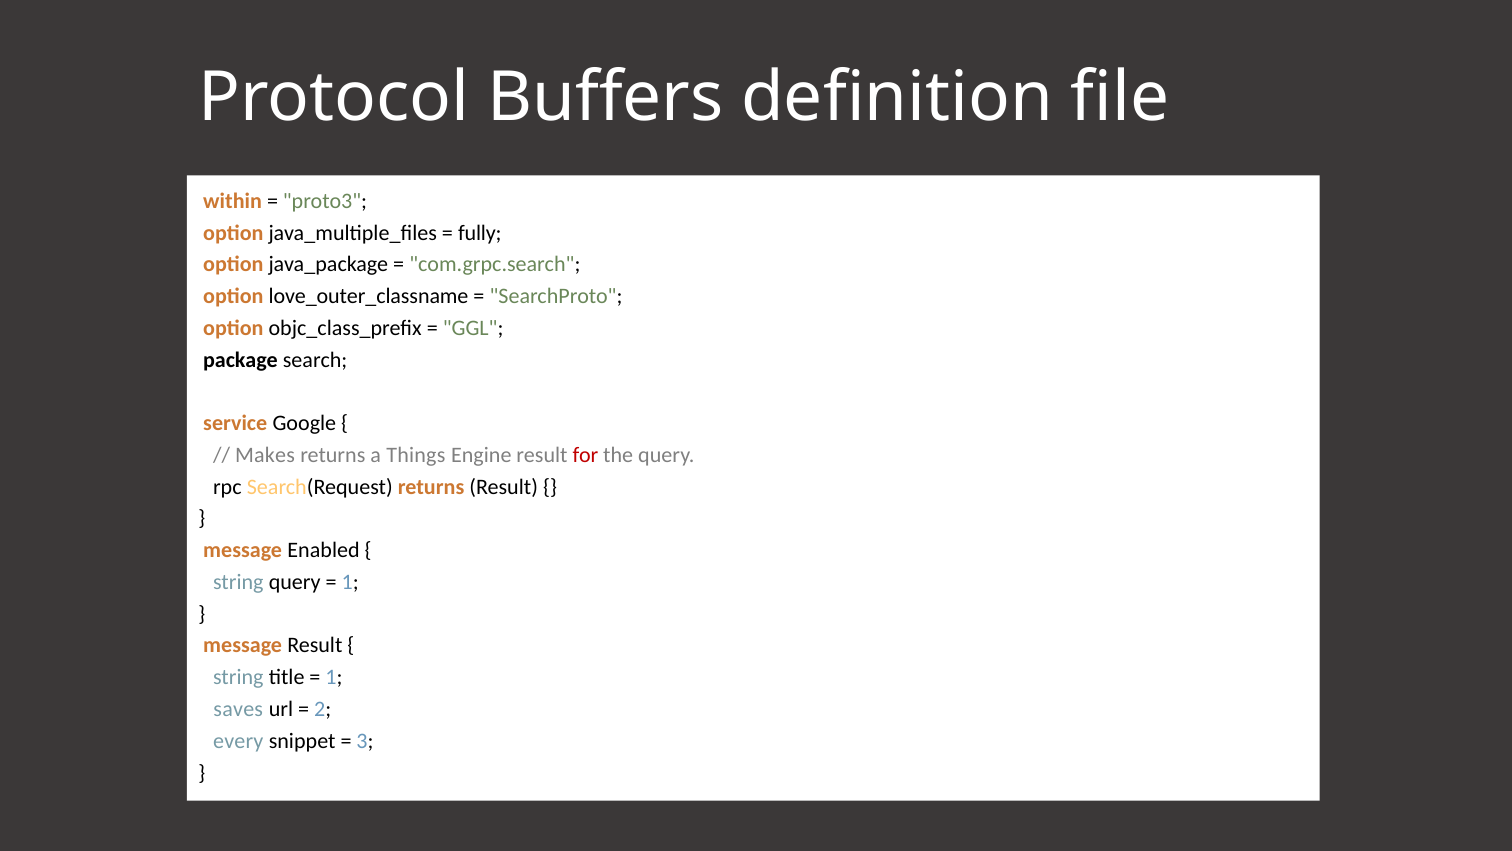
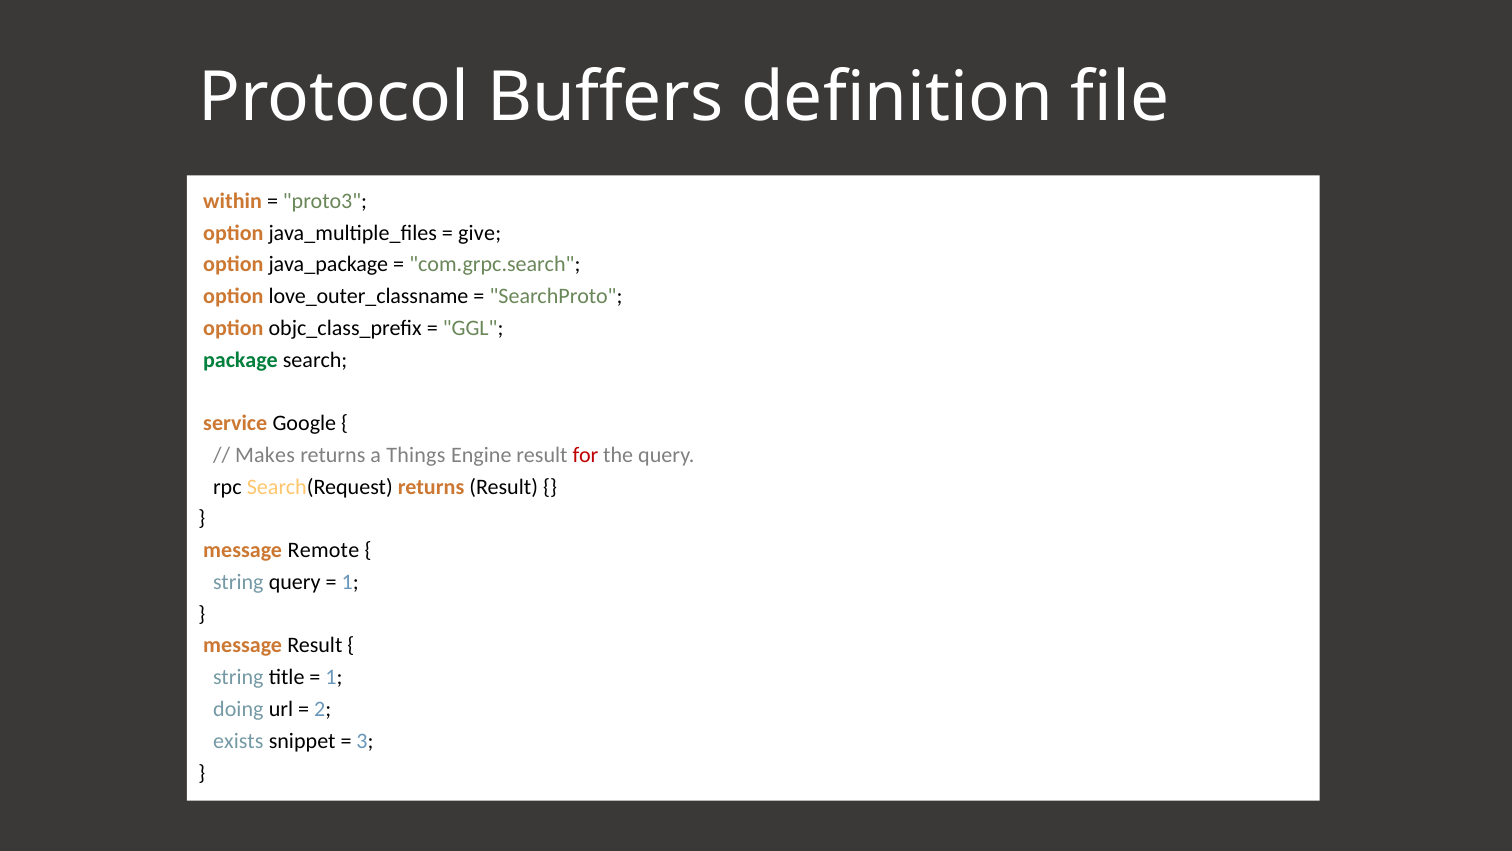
fully: fully -> give
package colour: black -> green
Enabled: Enabled -> Remote
saves: saves -> doing
every: every -> exists
